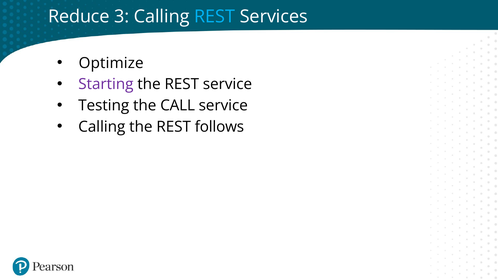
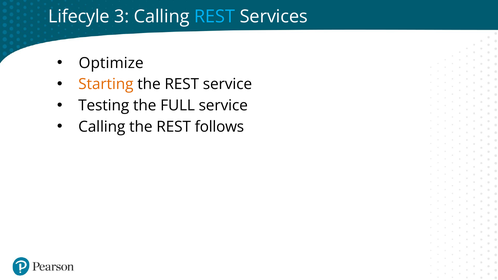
Reduce: Reduce -> Lifecyle
Starting colour: purple -> orange
CALL: CALL -> FULL
